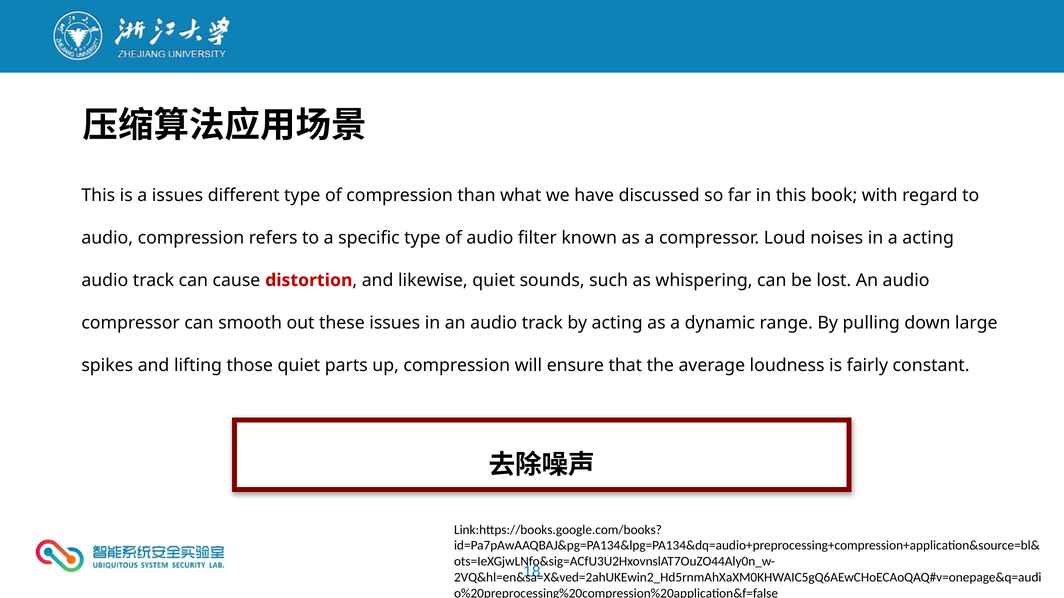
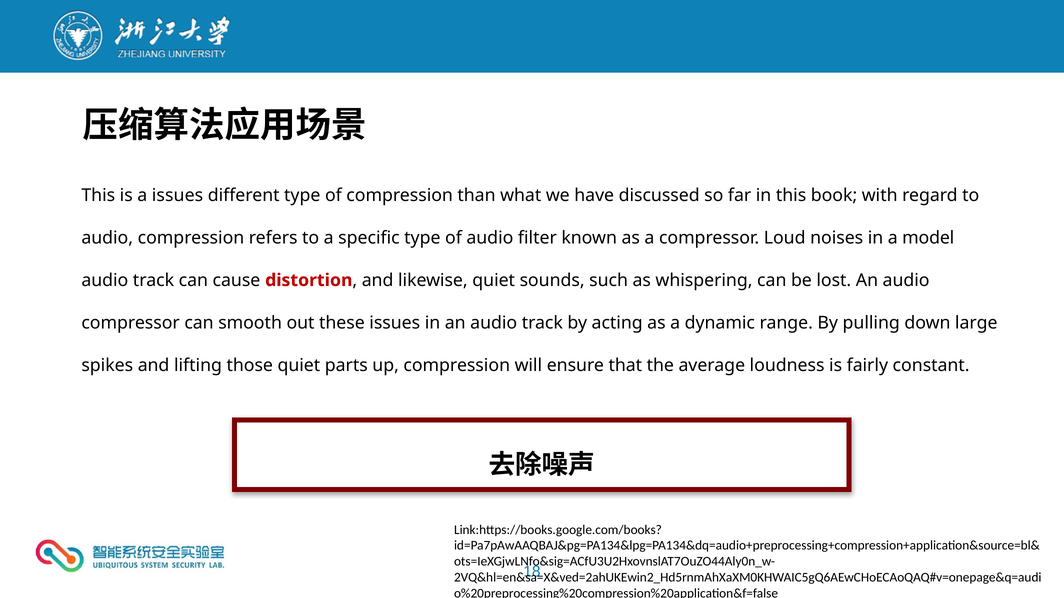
a acting: acting -> model
